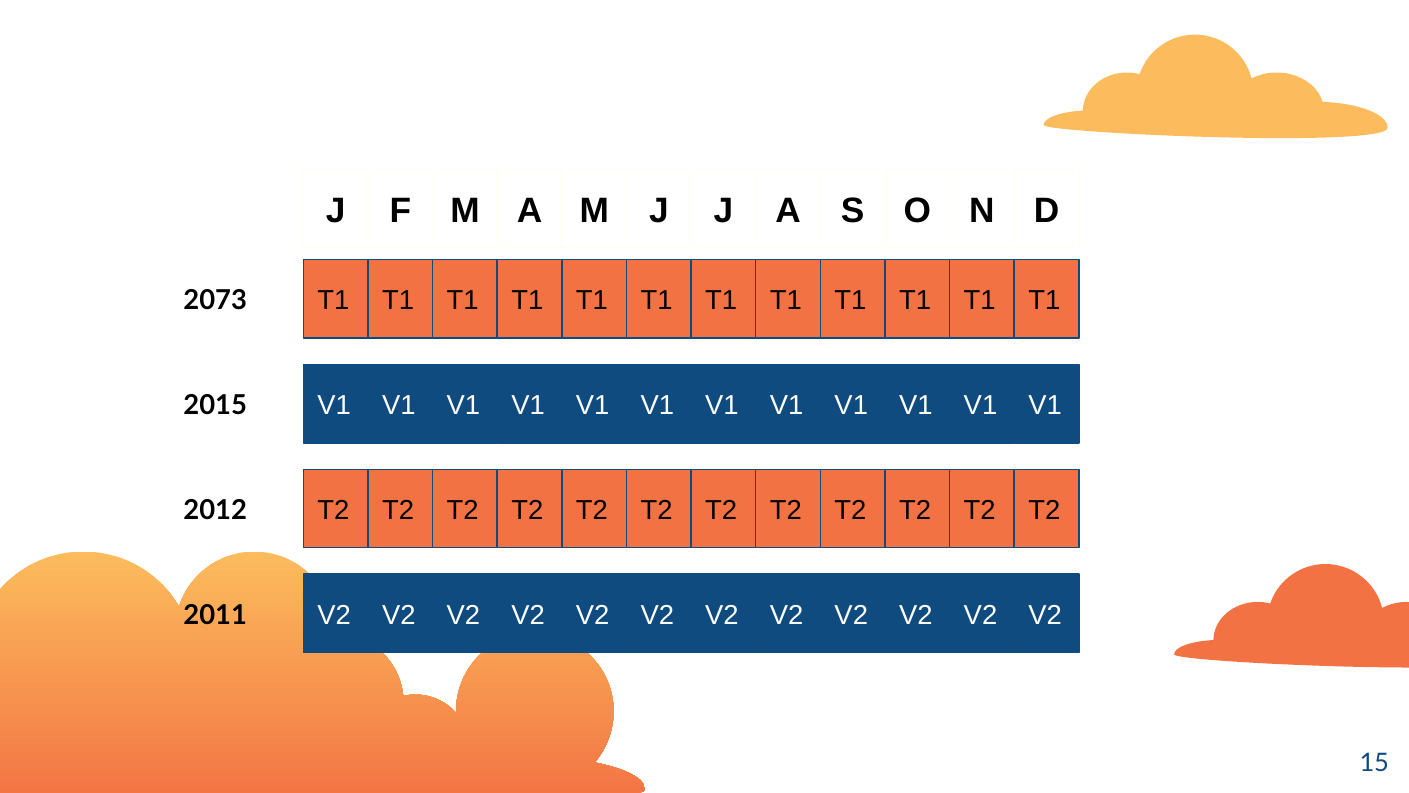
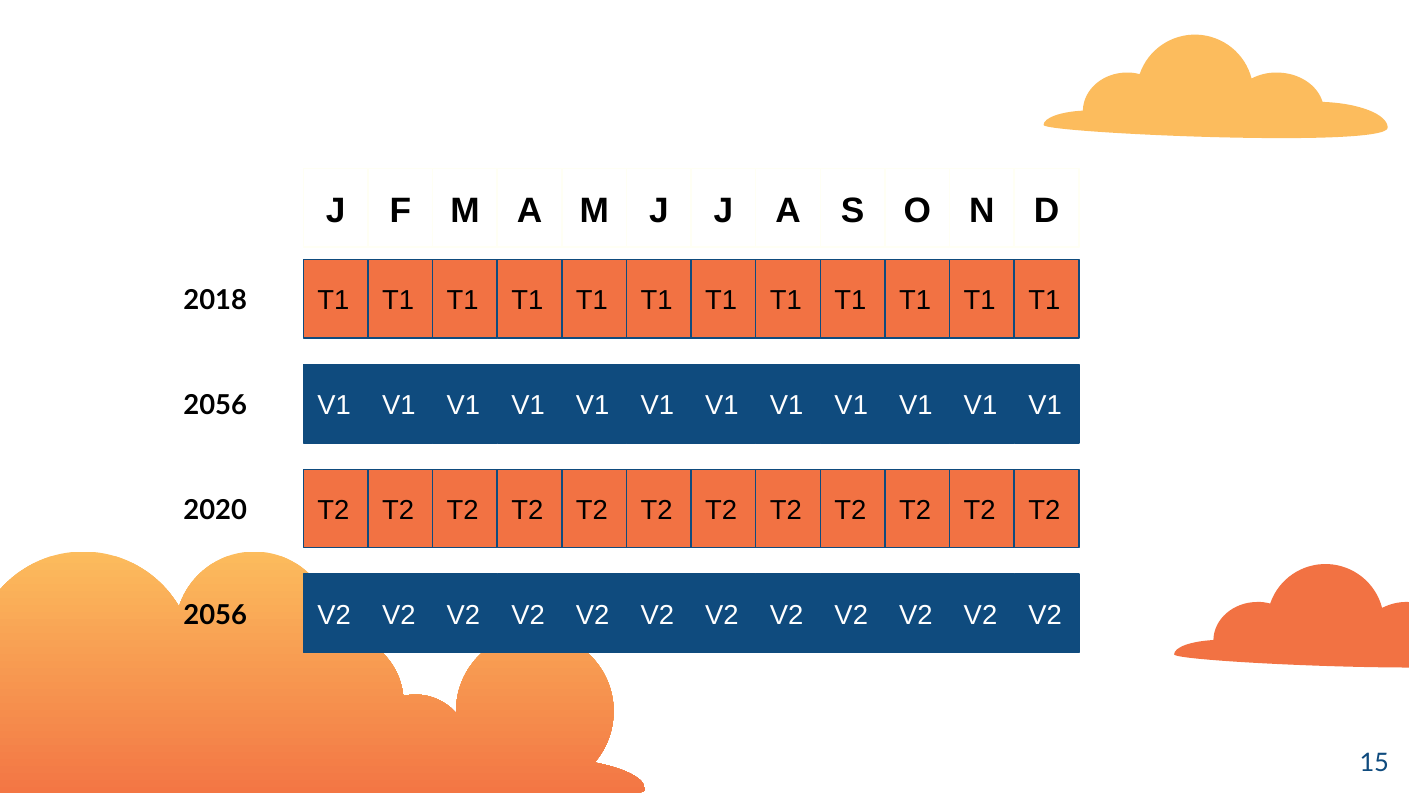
2073: 2073 -> 2018
2015 at (215, 405): 2015 -> 2056
2012: 2012 -> 2020
2011 at (215, 615): 2011 -> 2056
